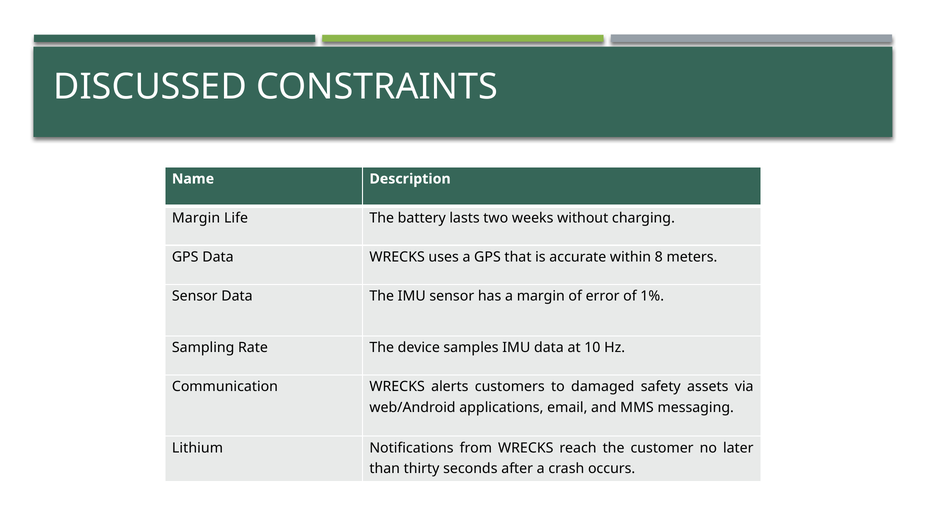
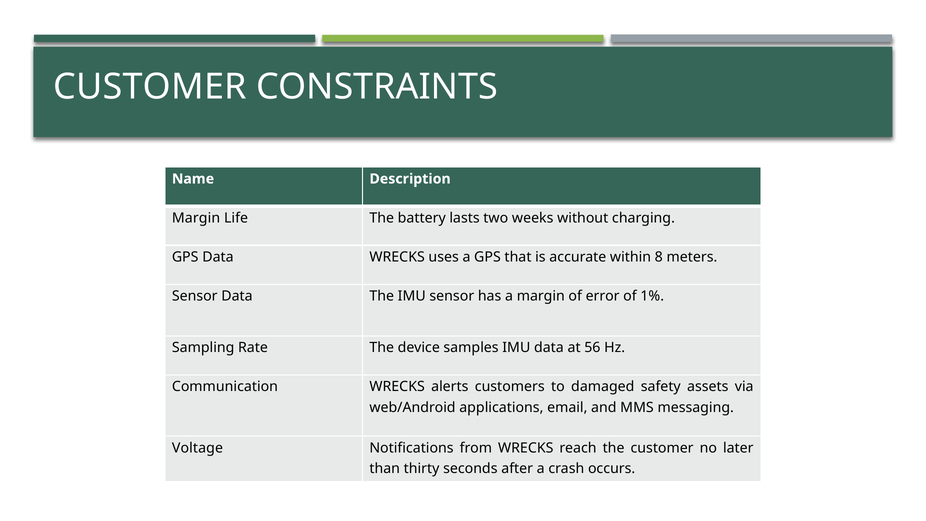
DISCUSSED at (150, 87): DISCUSSED -> CUSTOMER
10: 10 -> 56
Lithium: Lithium -> Voltage
